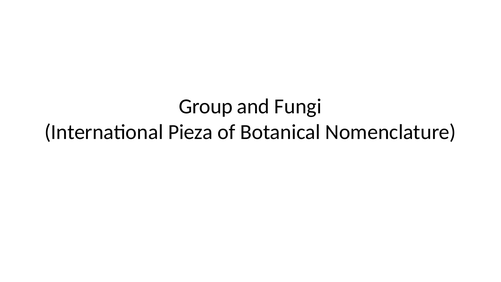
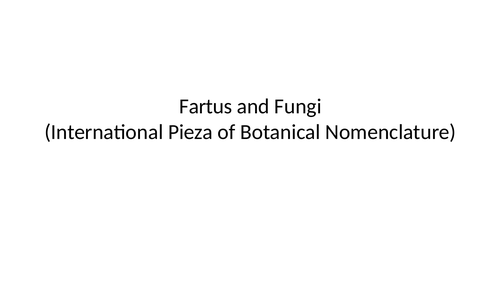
Group: Group -> Fartus
